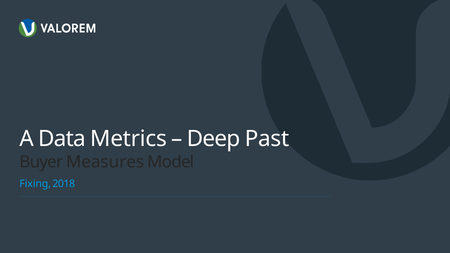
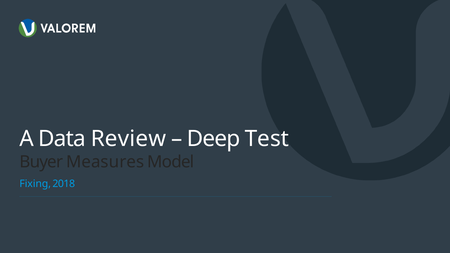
Metrics: Metrics -> Review
Past: Past -> Test
